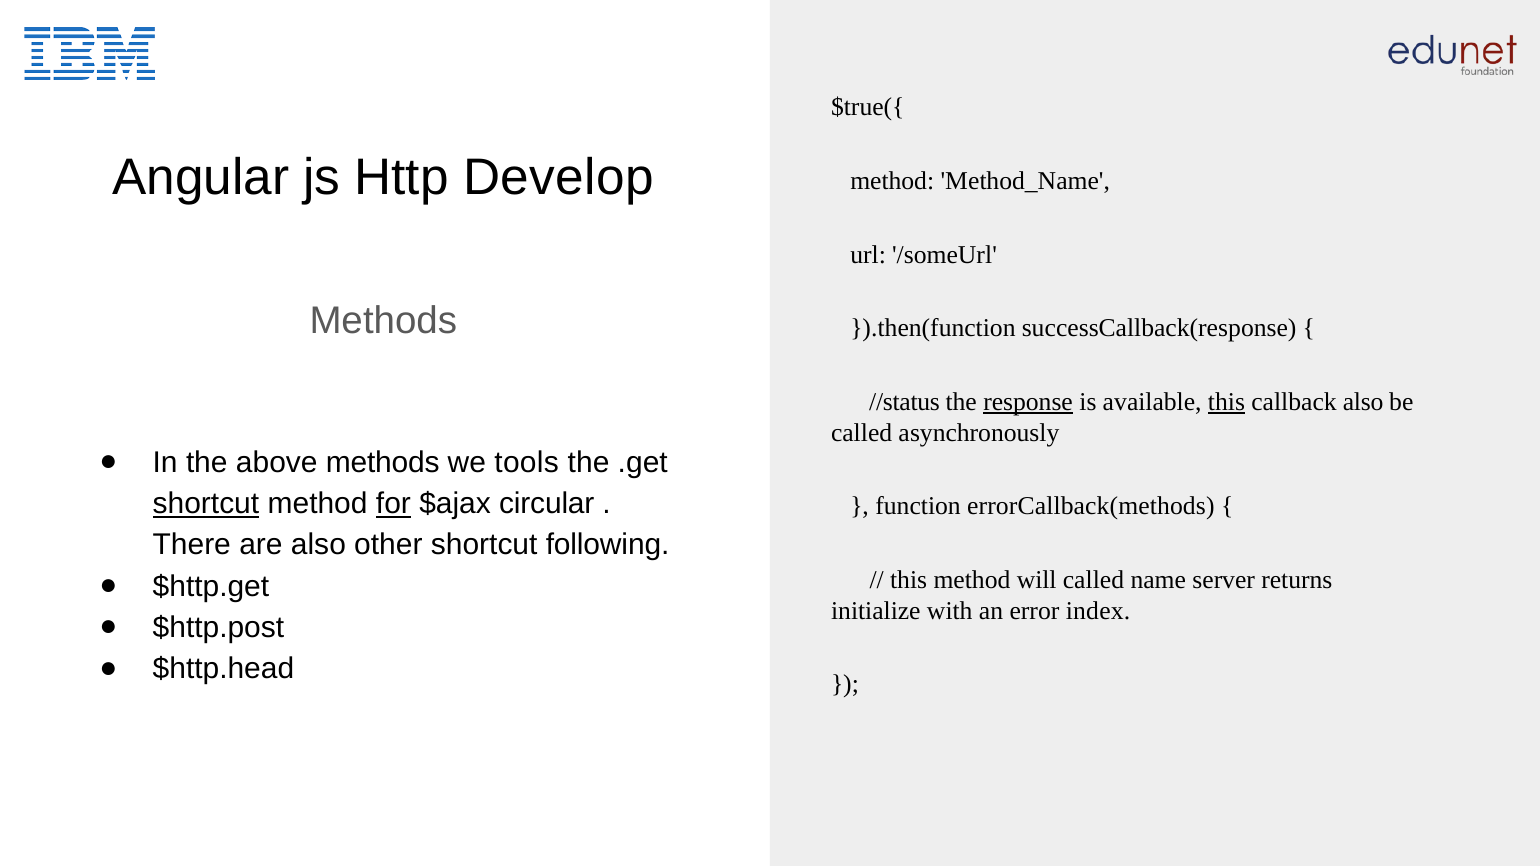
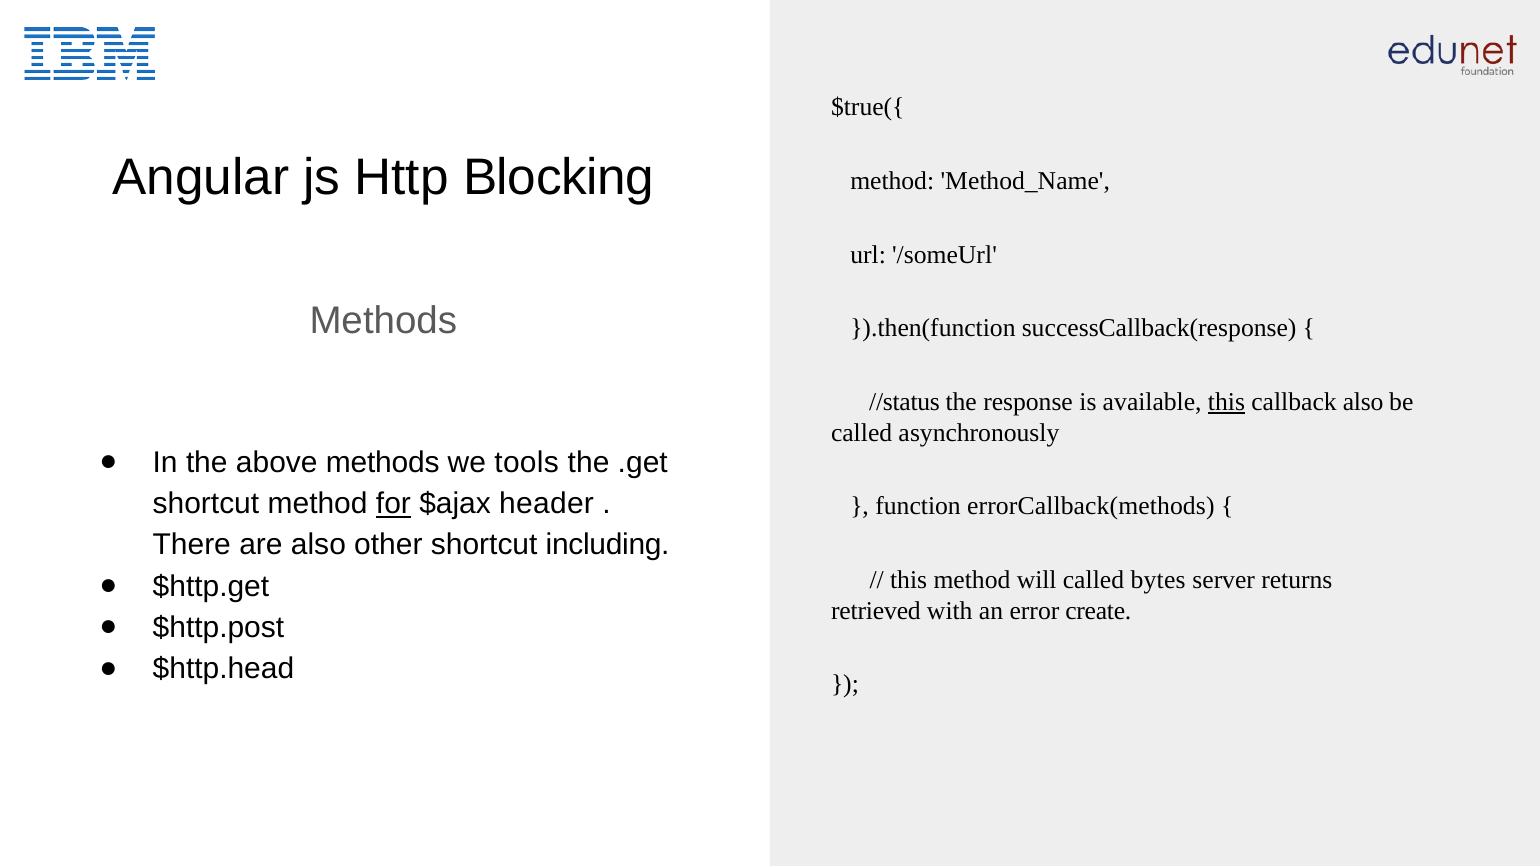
Develop: Develop -> Blocking
response underline: present -> none
shortcut at (206, 504) underline: present -> none
circular: circular -> header
following: following -> including
name: name -> bytes
initialize: initialize -> retrieved
index: index -> create
